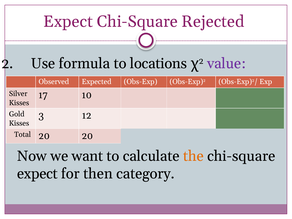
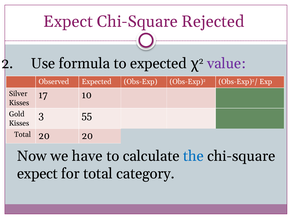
to locations: locations -> expected
12: 12 -> 55
want: want -> have
the colour: orange -> blue
for then: then -> total
